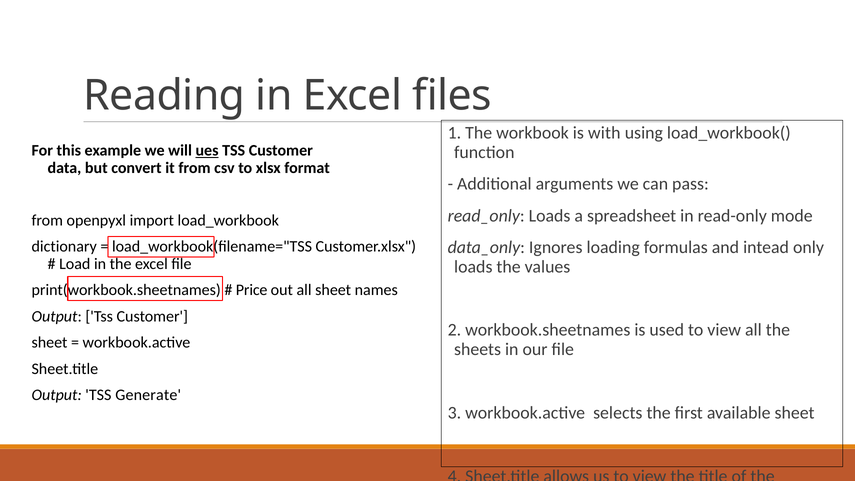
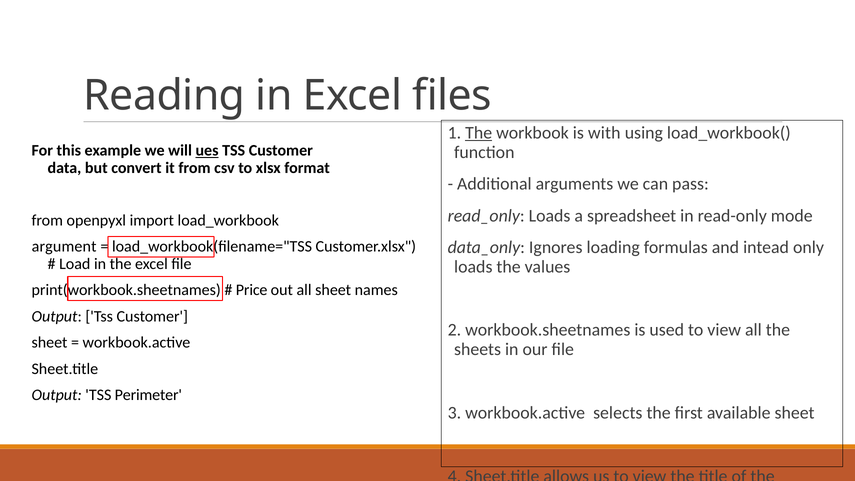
The at (479, 133) underline: none -> present
dictionary: dictionary -> argument
Generate: Generate -> Perimeter
